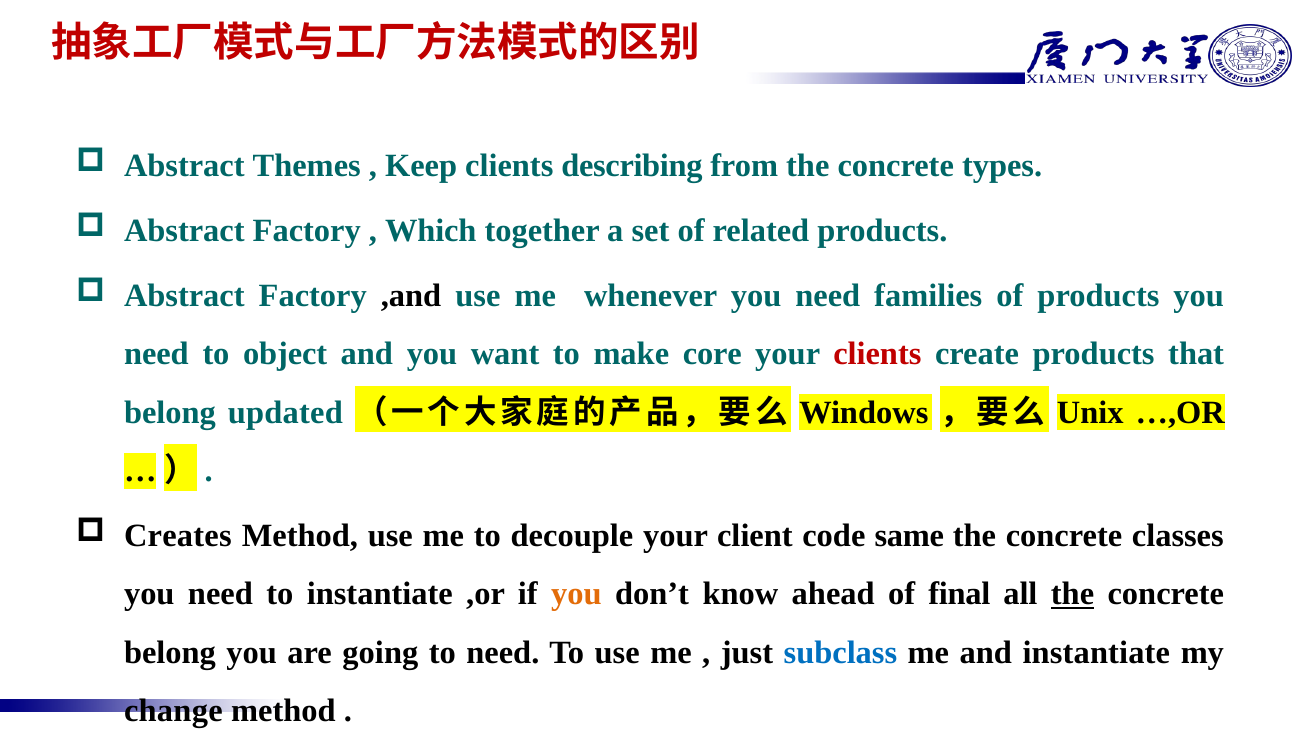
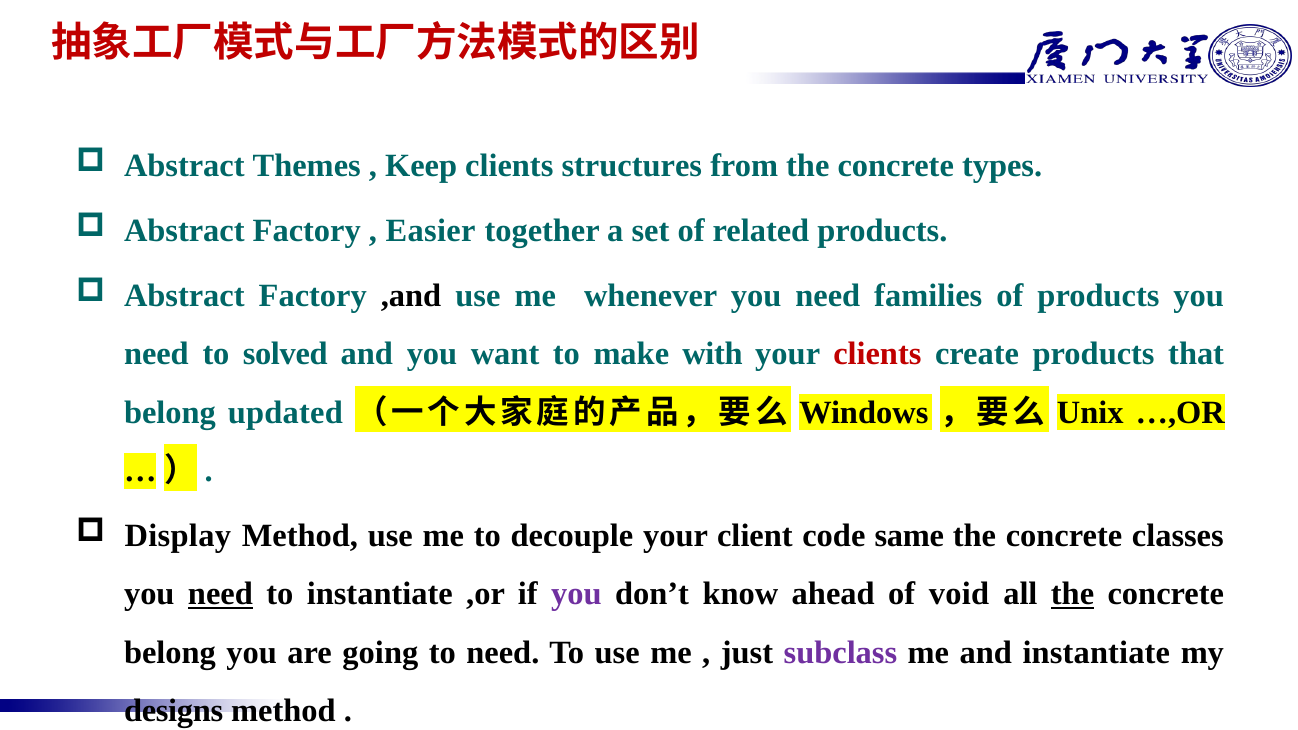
describing: describing -> structures
Which: Which -> Easier
object: object -> solved
core: core -> with
Creates: Creates -> Display
need at (220, 594) underline: none -> present
you at (576, 594) colour: orange -> purple
final: final -> void
subclass colour: blue -> purple
change: change -> designs
